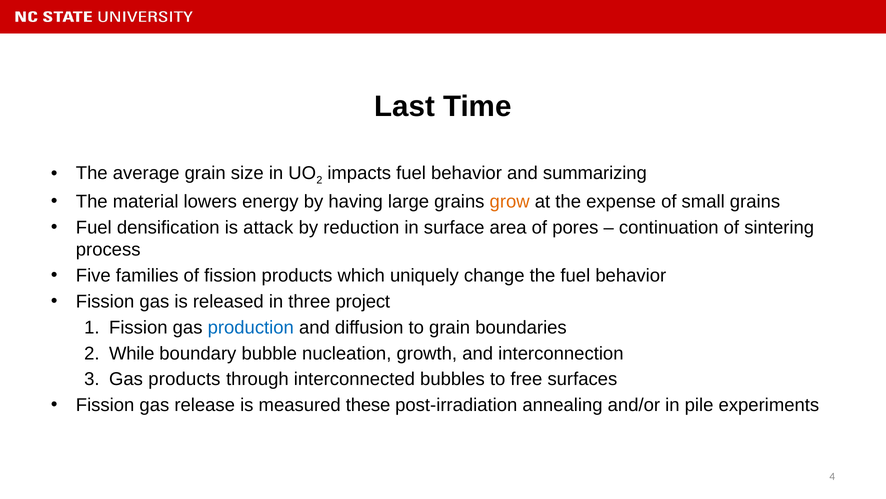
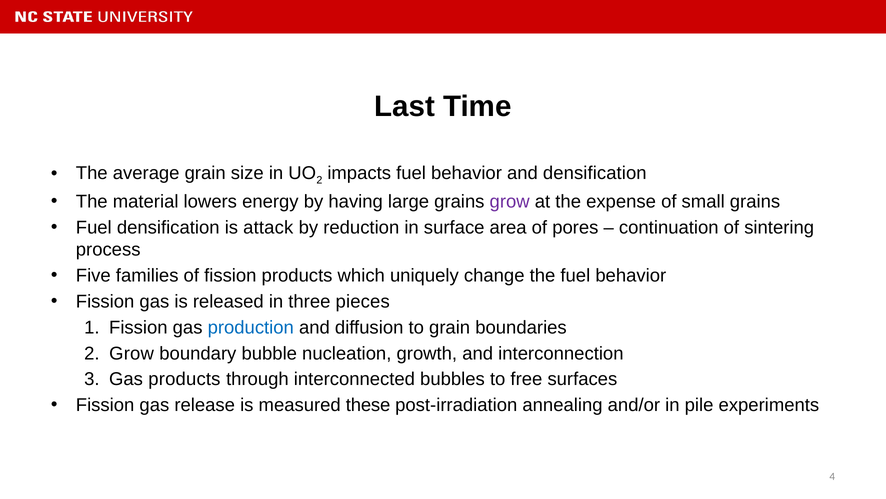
and summarizing: summarizing -> densification
grow at (510, 202) colour: orange -> purple
project: project -> pieces
While at (132, 353): While -> Grow
